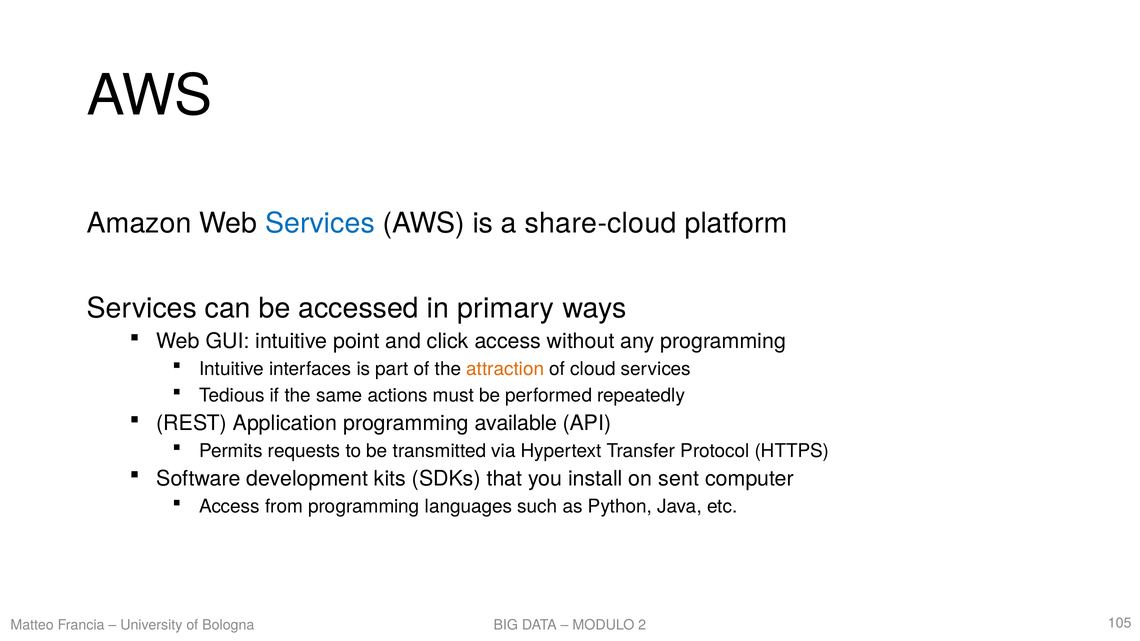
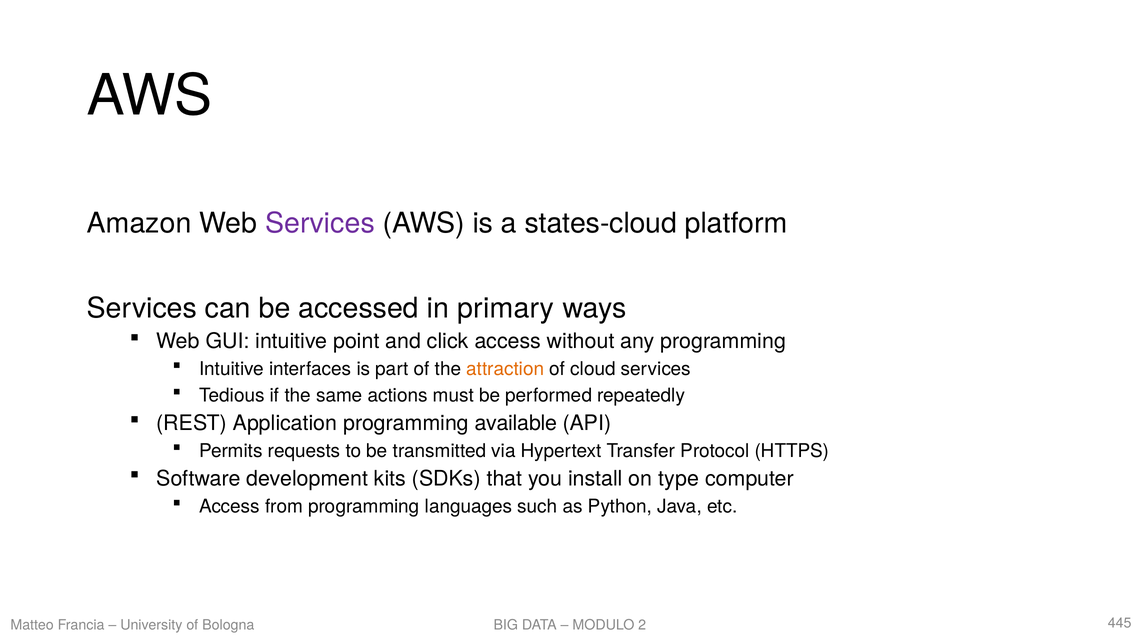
Services at (320, 223) colour: blue -> purple
share-cloud: share-cloud -> states-cloud
sent: sent -> type
105: 105 -> 445
